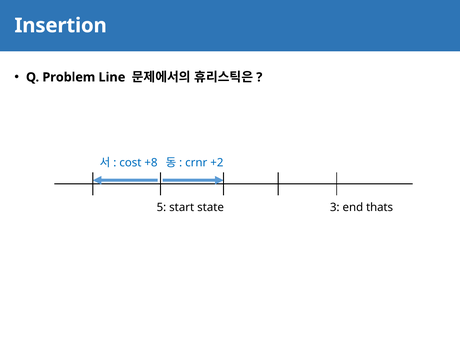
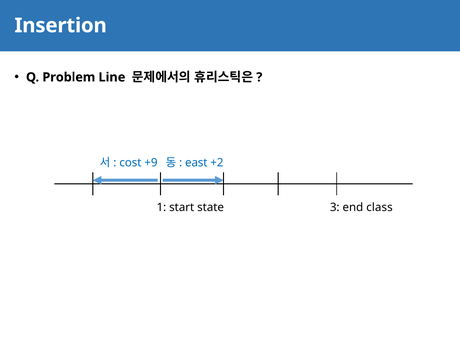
+8: +8 -> +9
crnr: crnr -> east
5: 5 -> 1
thats: thats -> class
